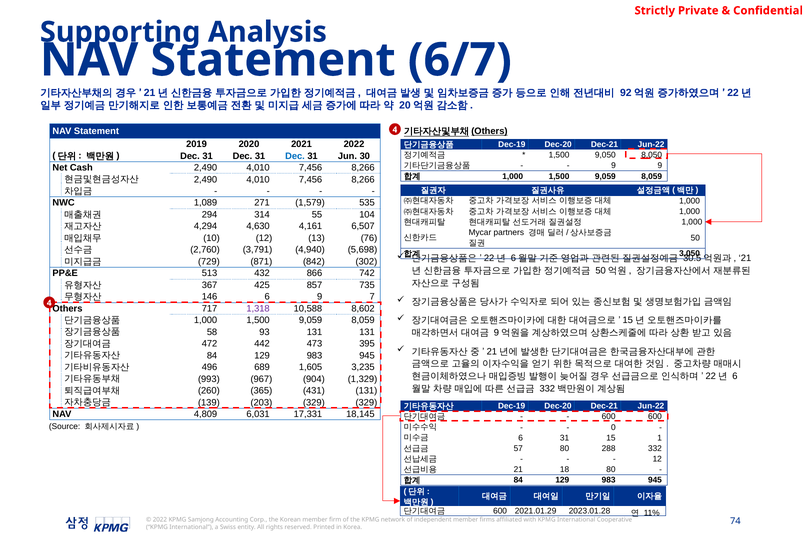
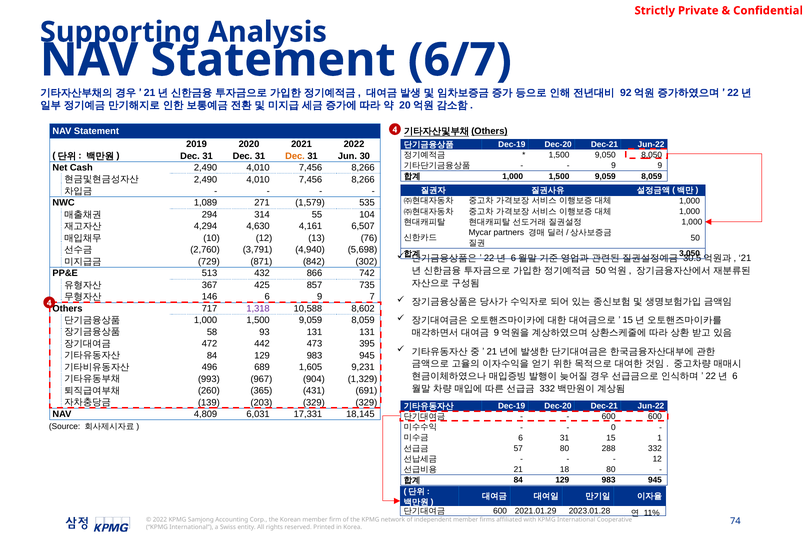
Dec at (295, 156) colour: blue -> orange
3,235: 3,235 -> 9,231
431 131: 131 -> 691
